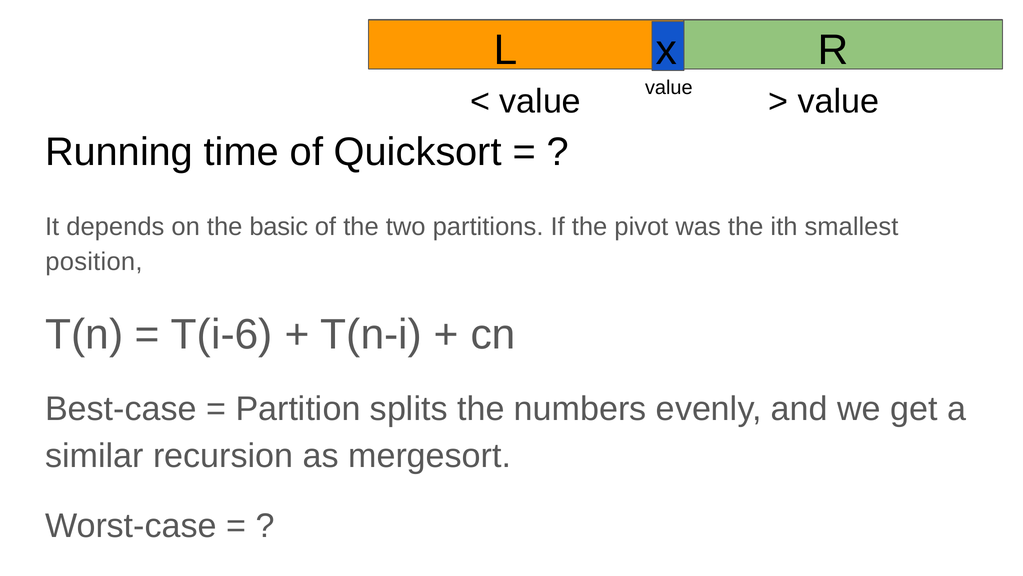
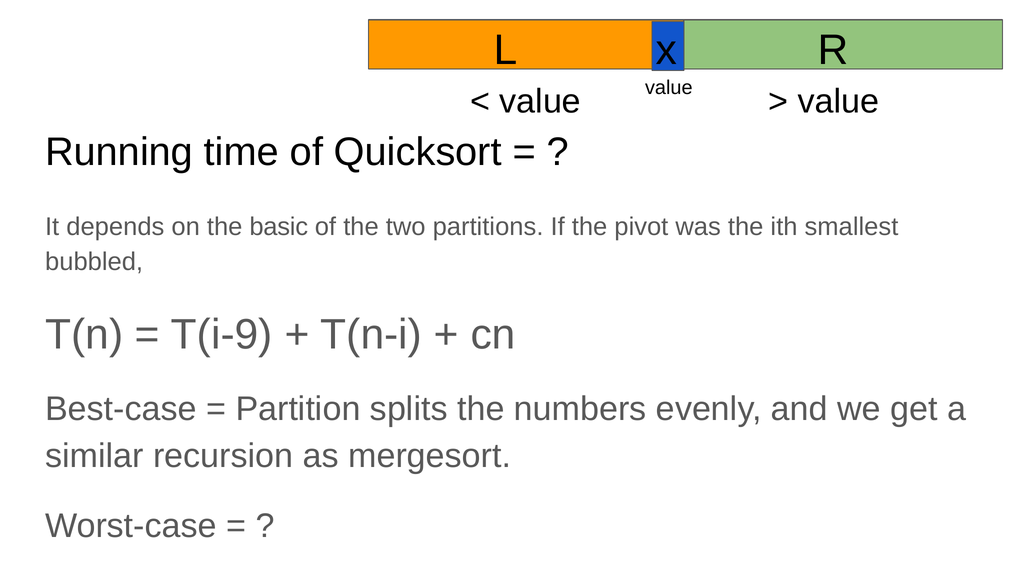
position: position -> bubbled
T(i-6: T(i-6 -> T(i-9
